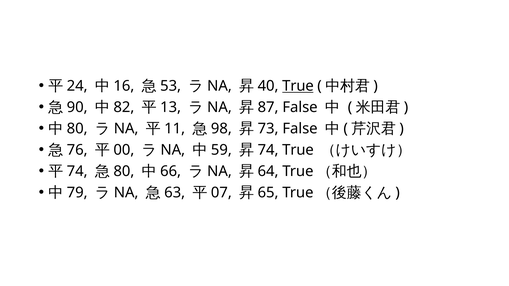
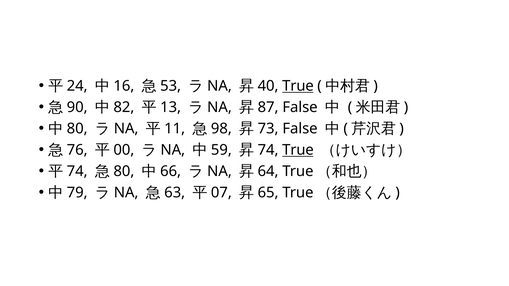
True at (298, 150) underline: none -> present
